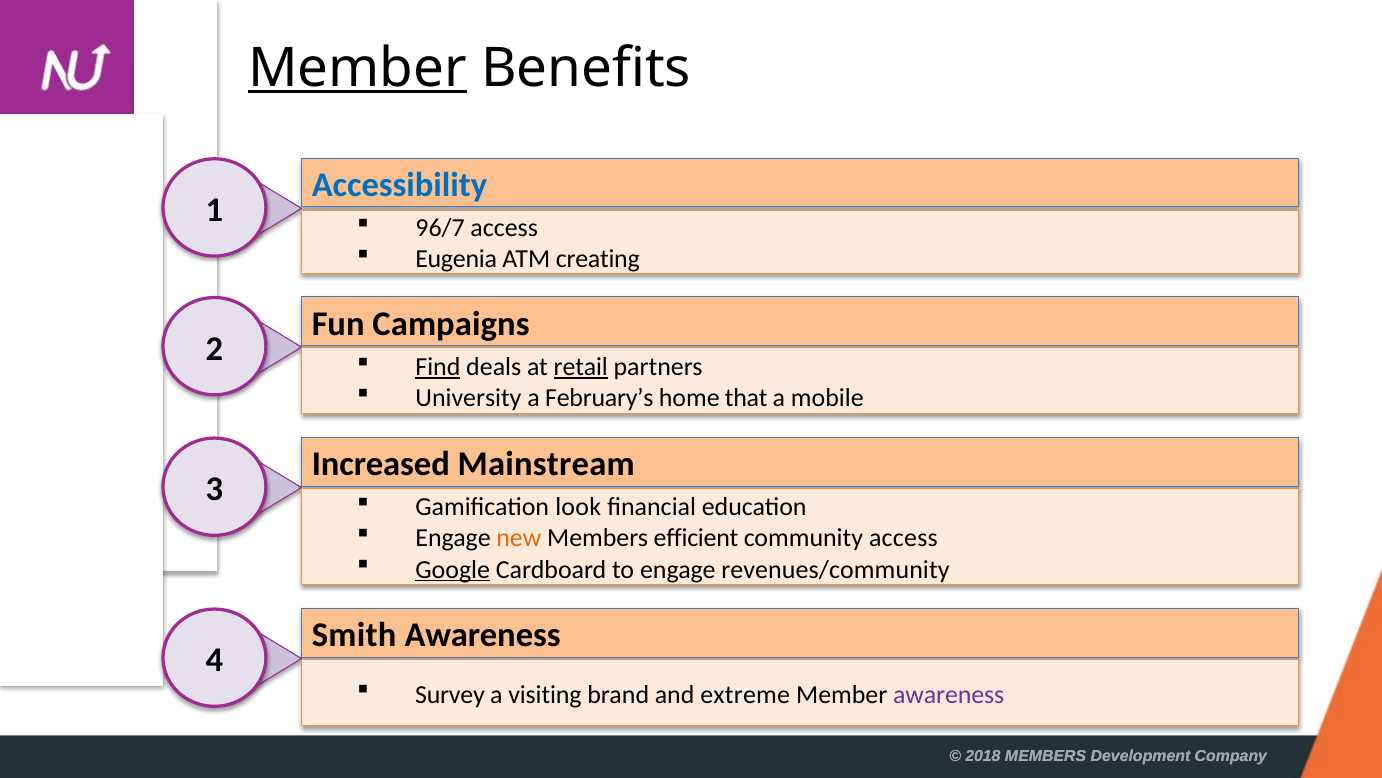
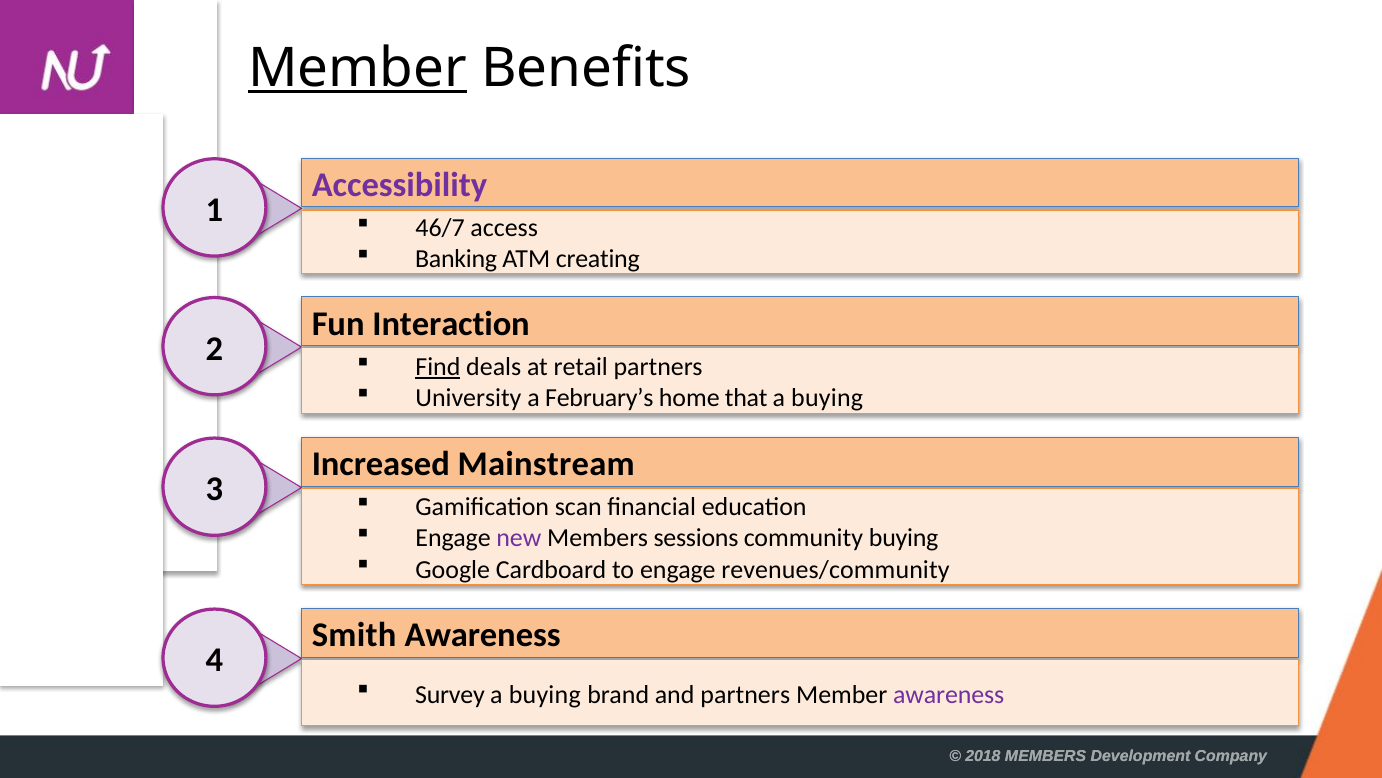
Accessibility colour: blue -> purple
96/7: 96/7 -> 46/7
Eugenia: Eugenia -> Banking
Campaigns: Campaigns -> Interaction
retail underline: present -> none
mobile at (827, 398): mobile -> buying
look: look -> scan
new colour: orange -> purple
efficient: efficient -> sessions
community access: access -> buying
Google underline: present -> none
visiting at (545, 694): visiting -> buying
and extreme: extreme -> partners
